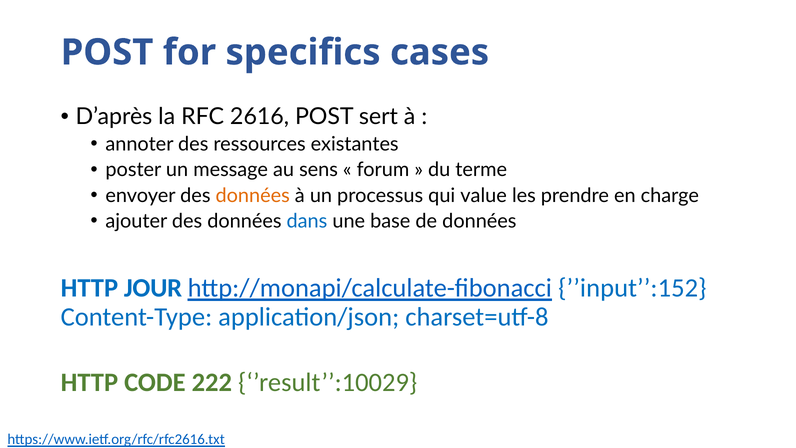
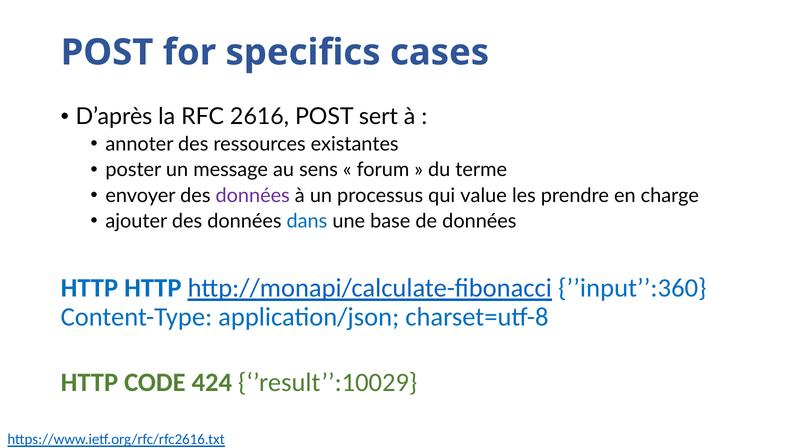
données at (253, 195) colour: orange -> purple
HTTP JOUR: JOUR -> HTTP
’’input’’:152: ’’input’’:152 -> ’’input’’:360
222: 222 -> 424
